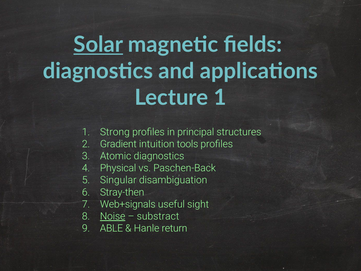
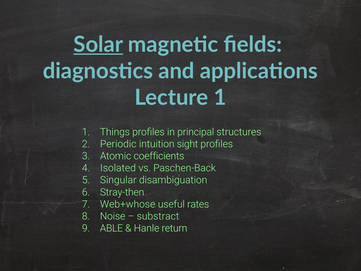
Strong: Strong -> Things
Gradient: Gradient -> Periodic
tools: tools -> sight
Atomic diagnostics: diagnostics -> coefficients
Physical: Physical -> Isolated
Web+signals: Web+signals -> Web+whose
sight: sight -> rates
Noise underline: present -> none
